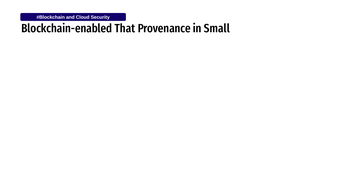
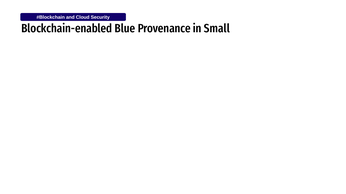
That: That -> Blue
